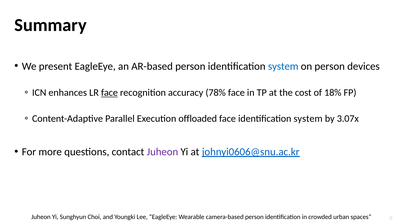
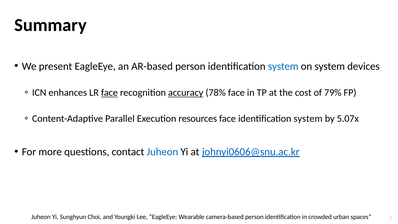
on person: person -> system
accuracy underline: none -> present
18%: 18% -> 79%
offloaded: offloaded -> resources
3.07x: 3.07x -> 5.07x
Juheon at (162, 152) colour: purple -> blue
